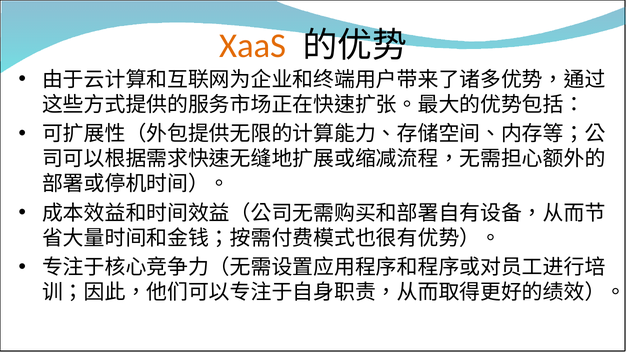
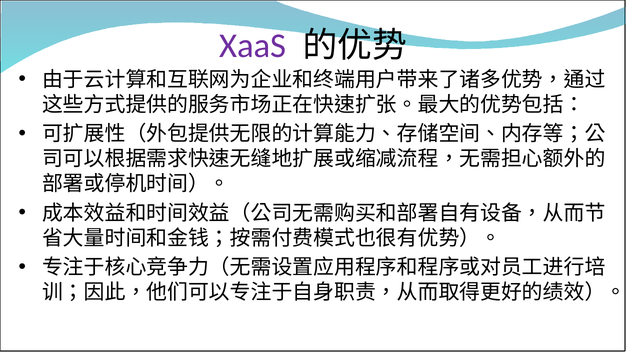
XaaS colour: orange -> purple
